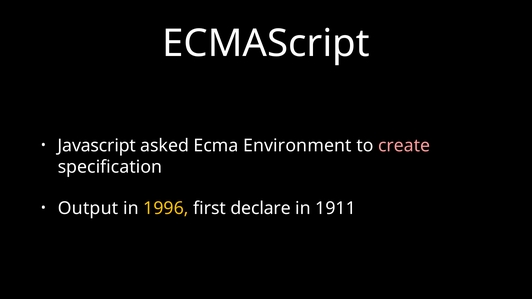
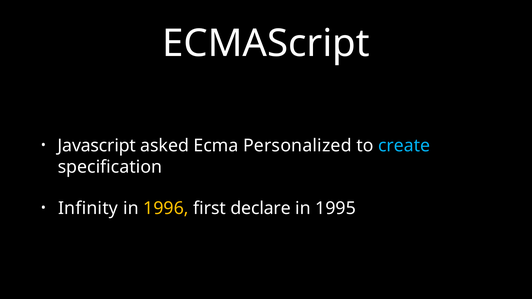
Environment: Environment -> Personalized
create colour: pink -> light blue
Output: Output -> Infinity
1911: 1911 -> 1995
